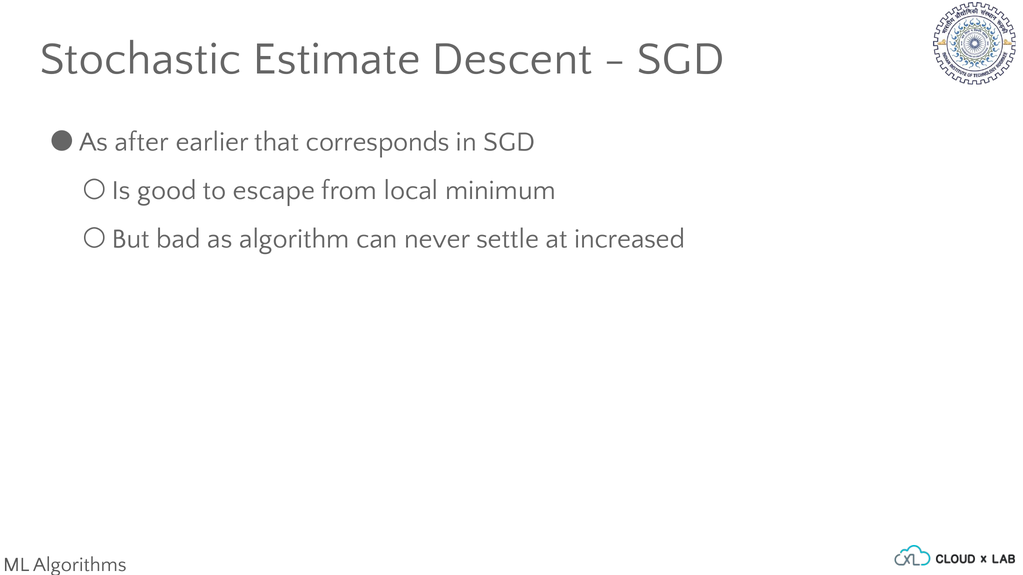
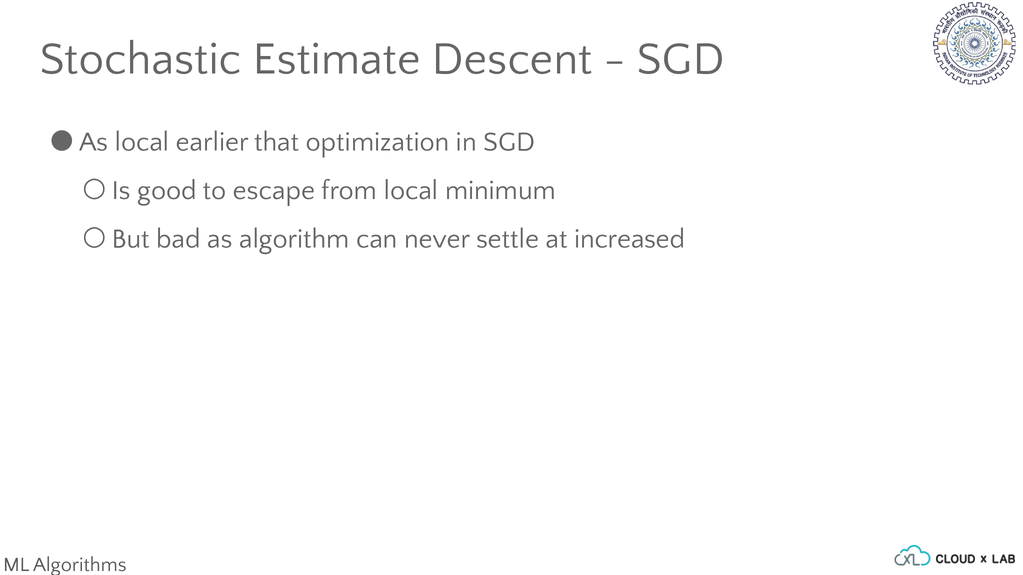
As after: after -> local
corresponds: corresponds -> optimization
